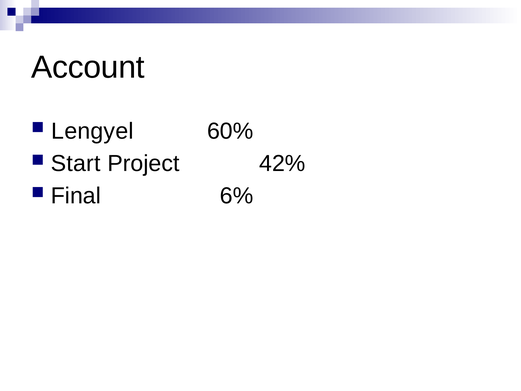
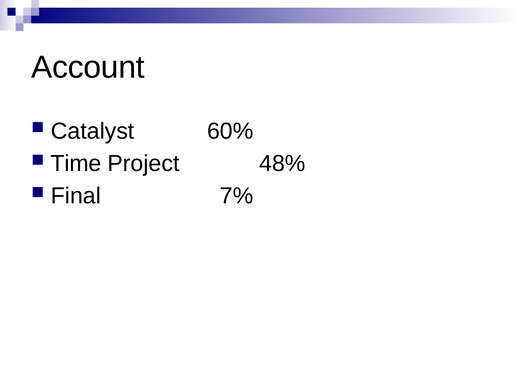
Lengyel: Lengyel -> Catalyst
Start: Start -> Time
42%: 42% -> 48%
6%: 6% -> 7%
